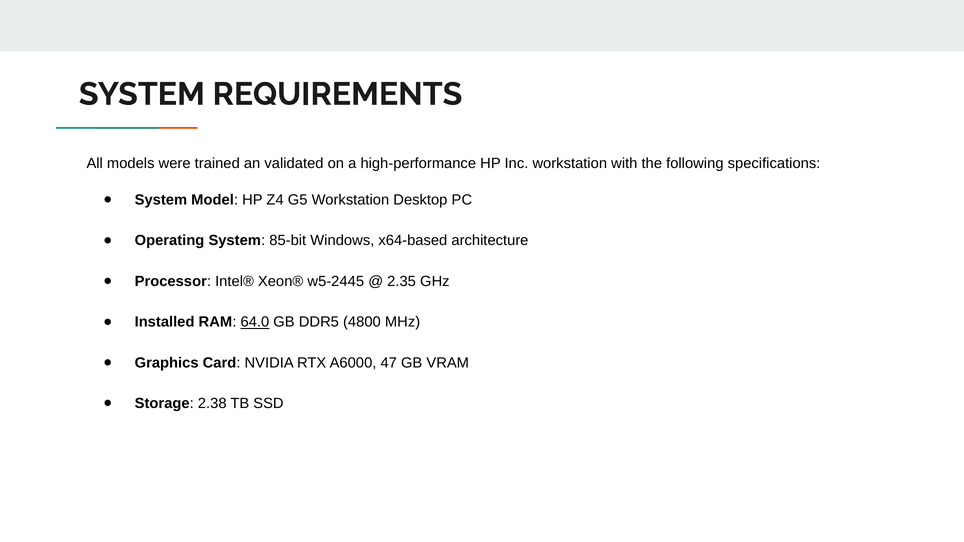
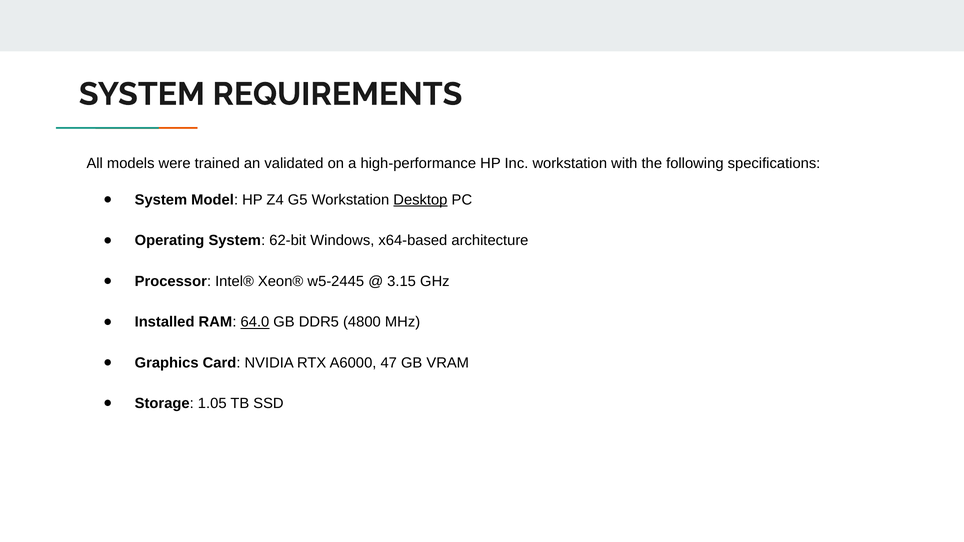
Desktop underline: none -> present
85-bit: 85-bit -> 62-bit
2.35: 2.35 -> 3.15
2.38: 2.38 -> 1.05
